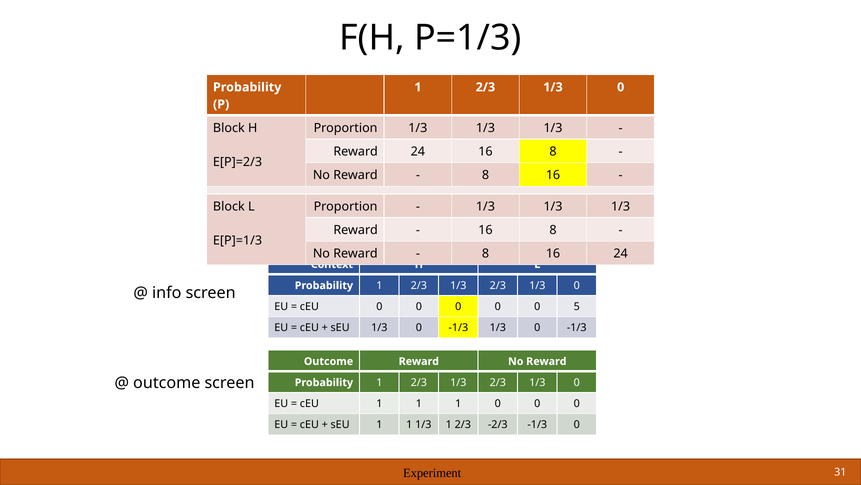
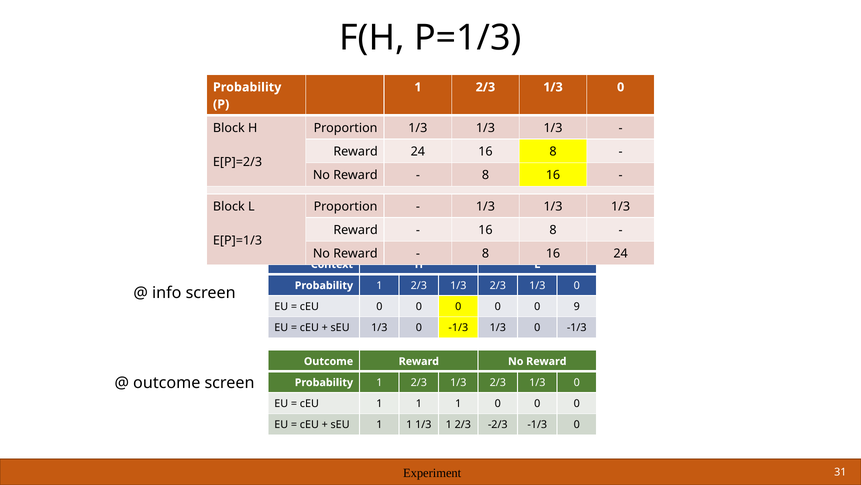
5: 5 -> 9
